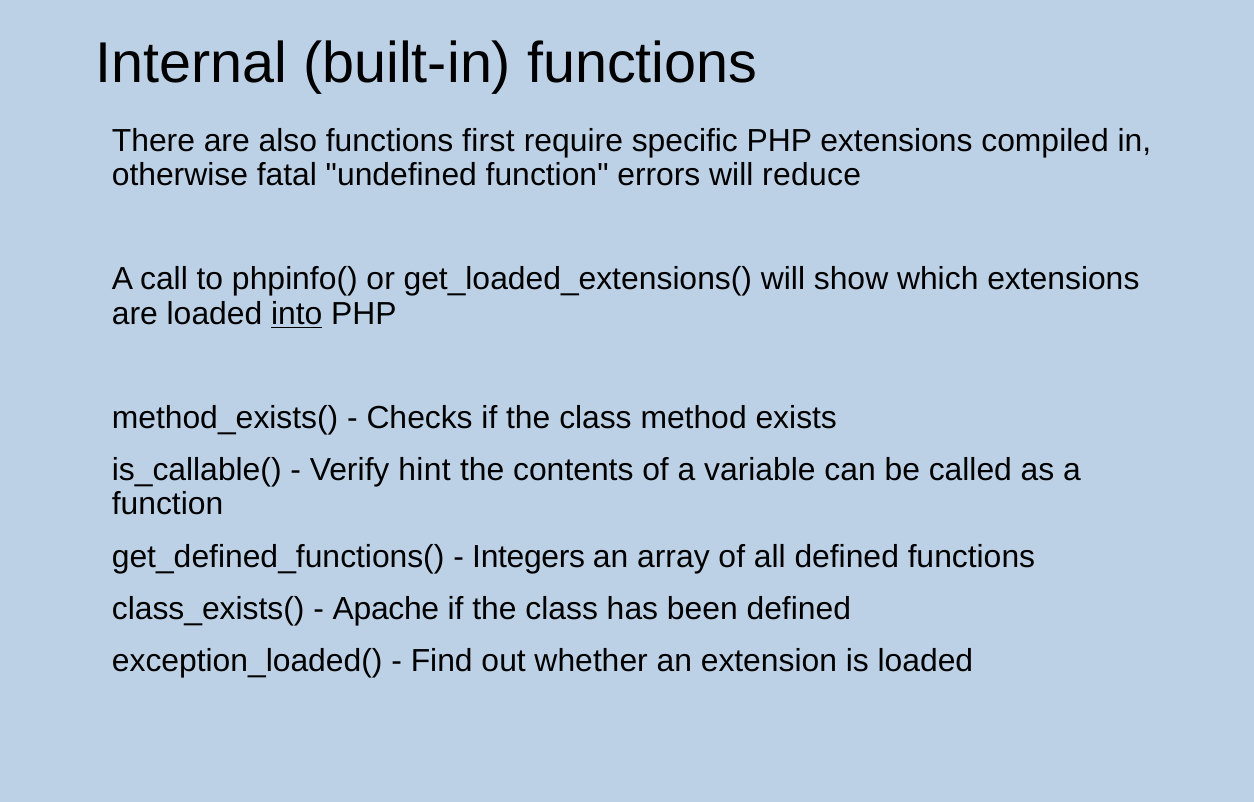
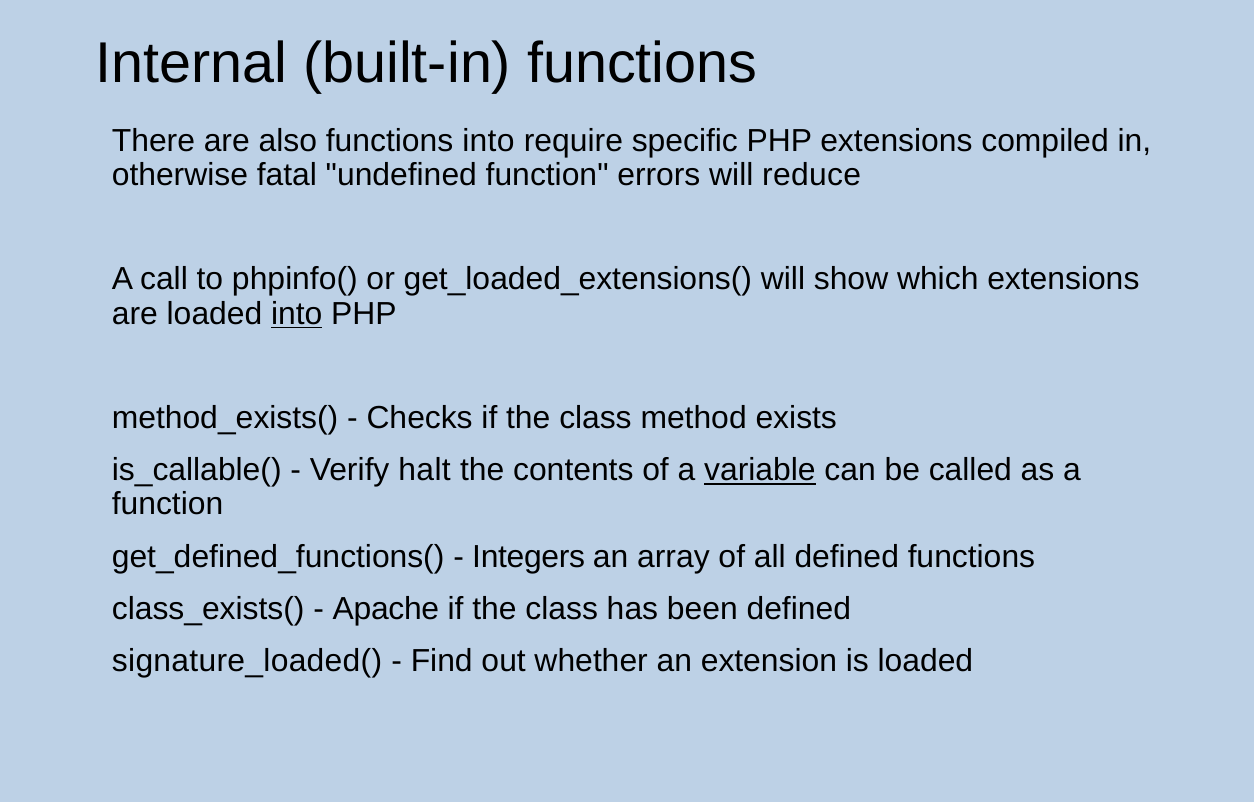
functions first: first -> into
hint: hint -> halt
variable underline: none -> present
exception_loaded(: exception_loaded( -> signature_loaded(
